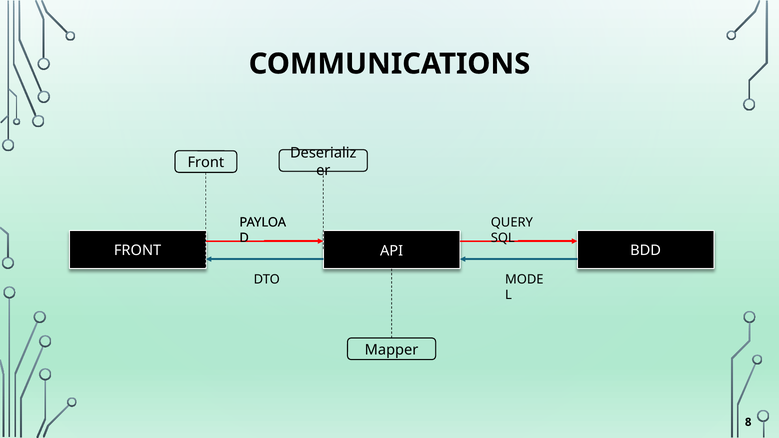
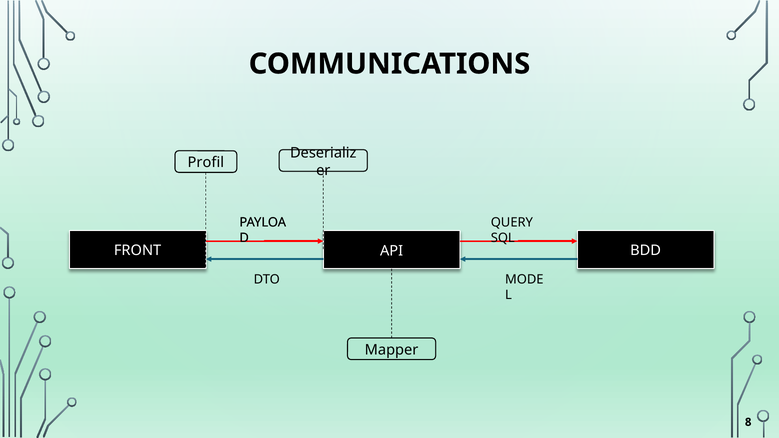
Front at (206, 163): Front -> Profil
